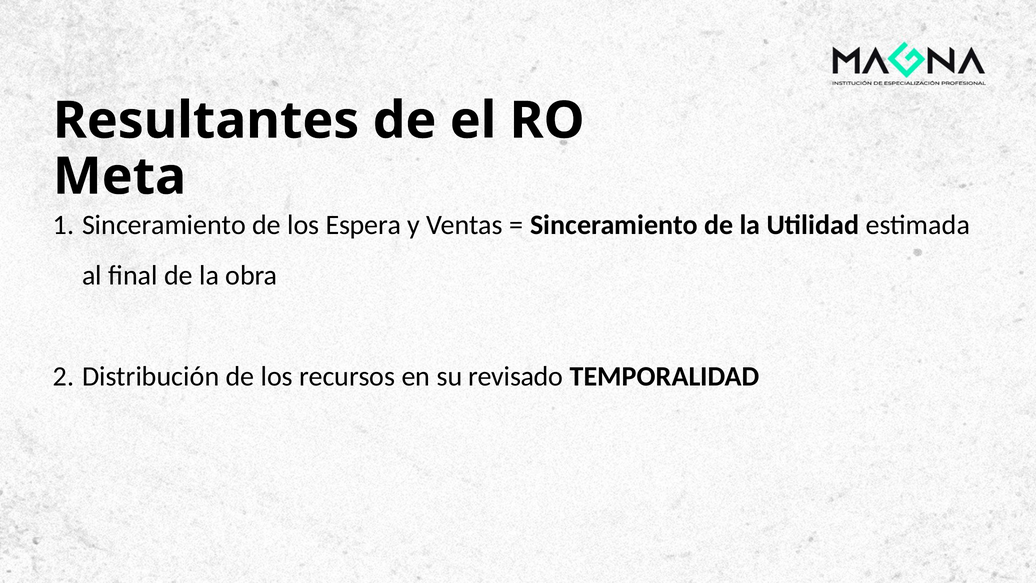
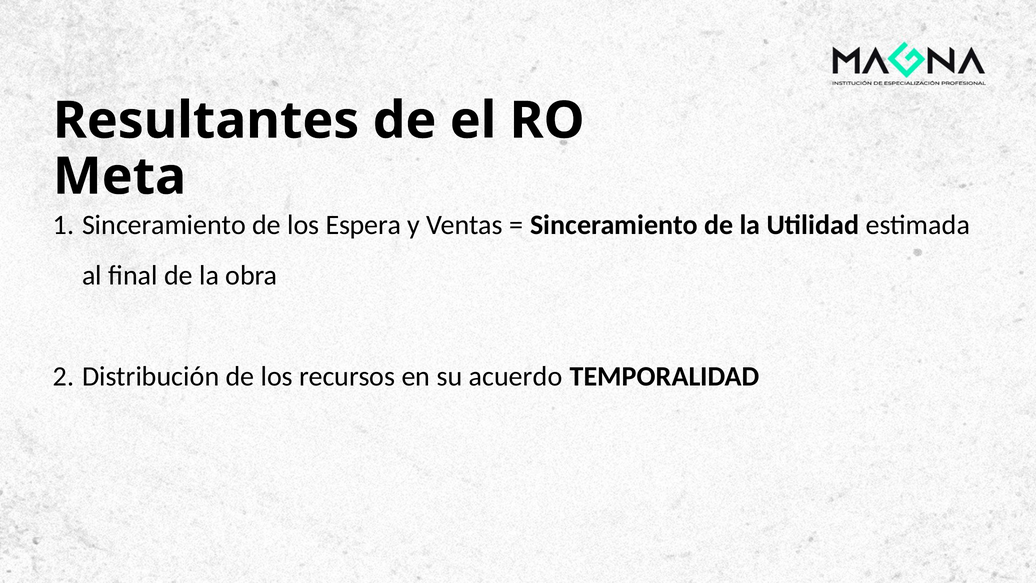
revisado: revisado -> acuerdo
